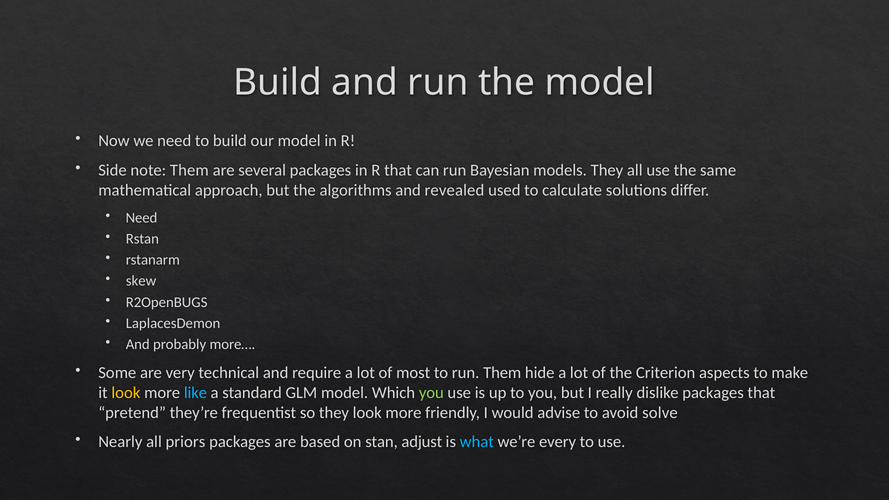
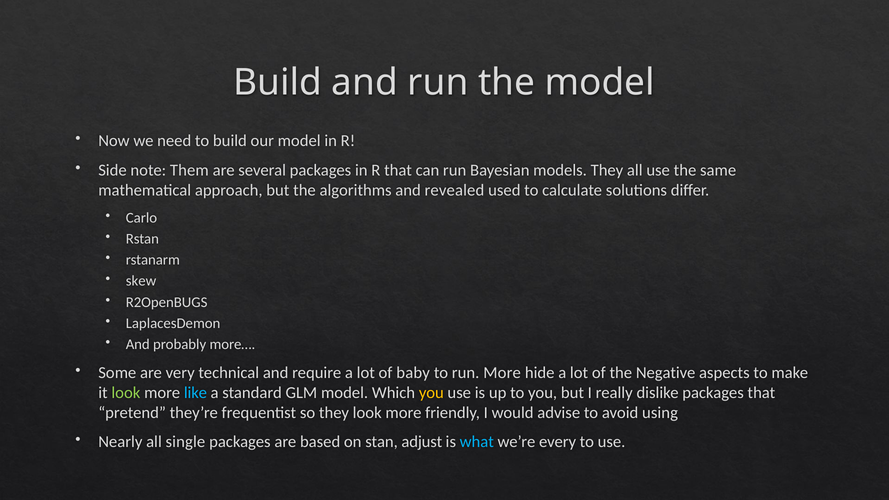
Need at (142, 218): Need -> Carlo
most: most -> baby
run Them: Them -> More
Criterion: Criterion -> Negative
look at (126, 393) colour: yellow -> light green
you at (431, 393) colour: light green -> yellow
solve: solve -> using
priors: priors -> single
